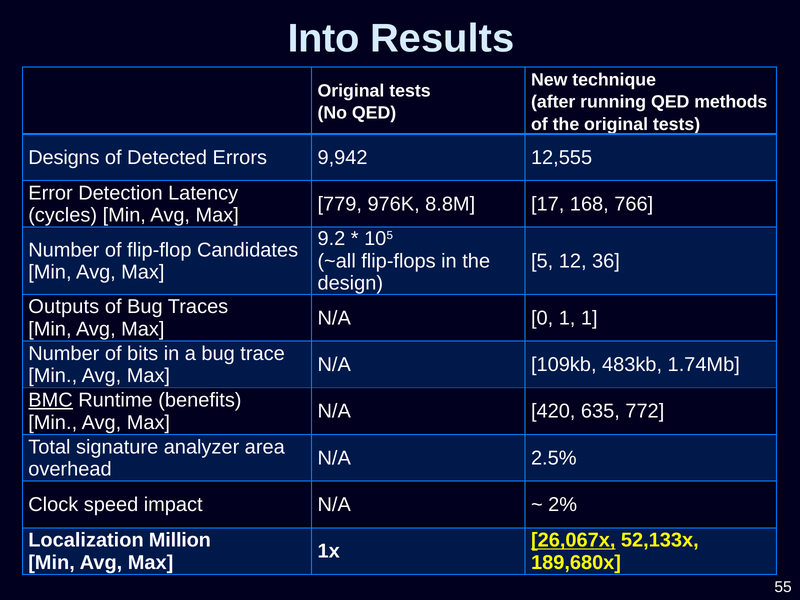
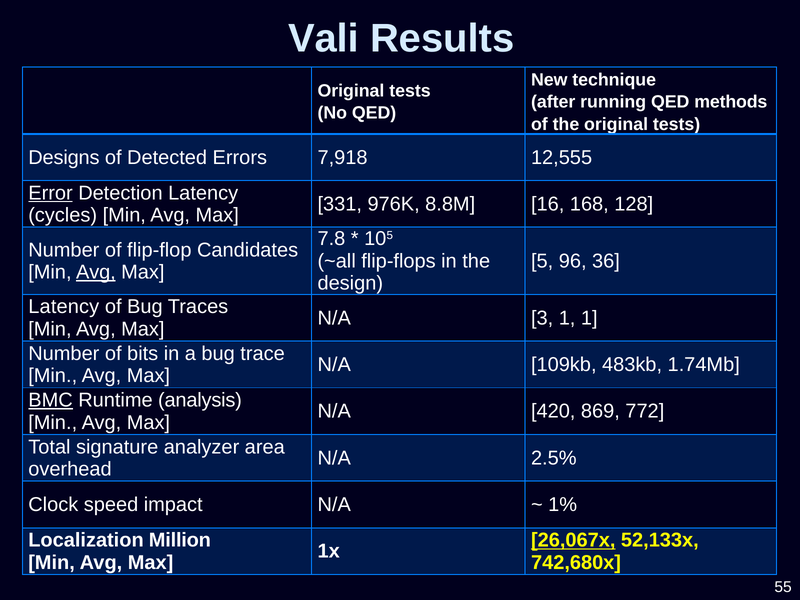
Into: Into -> Vali
9,942: 9,942 -> 7,918
Error underline: none -> present
779: 779 -> 331
17: 17 -> 16
766: 766 -> 128
9.2: 9.2 -> 7.8
12: 12 -> 96
Avg at (96, 272) underline: none -> present
Outputs at (64, 307): Outputs -> Latency
0: 0 -> 3
benefits: benefits -> analysis
635: 635 -> 869
2%: 2% -> 1%
189,680x: 189,680x -> 742,680x
